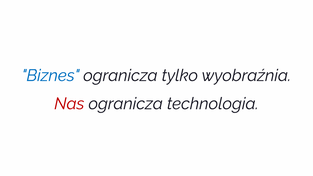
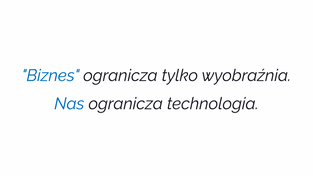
Nas colour: red -> blue
